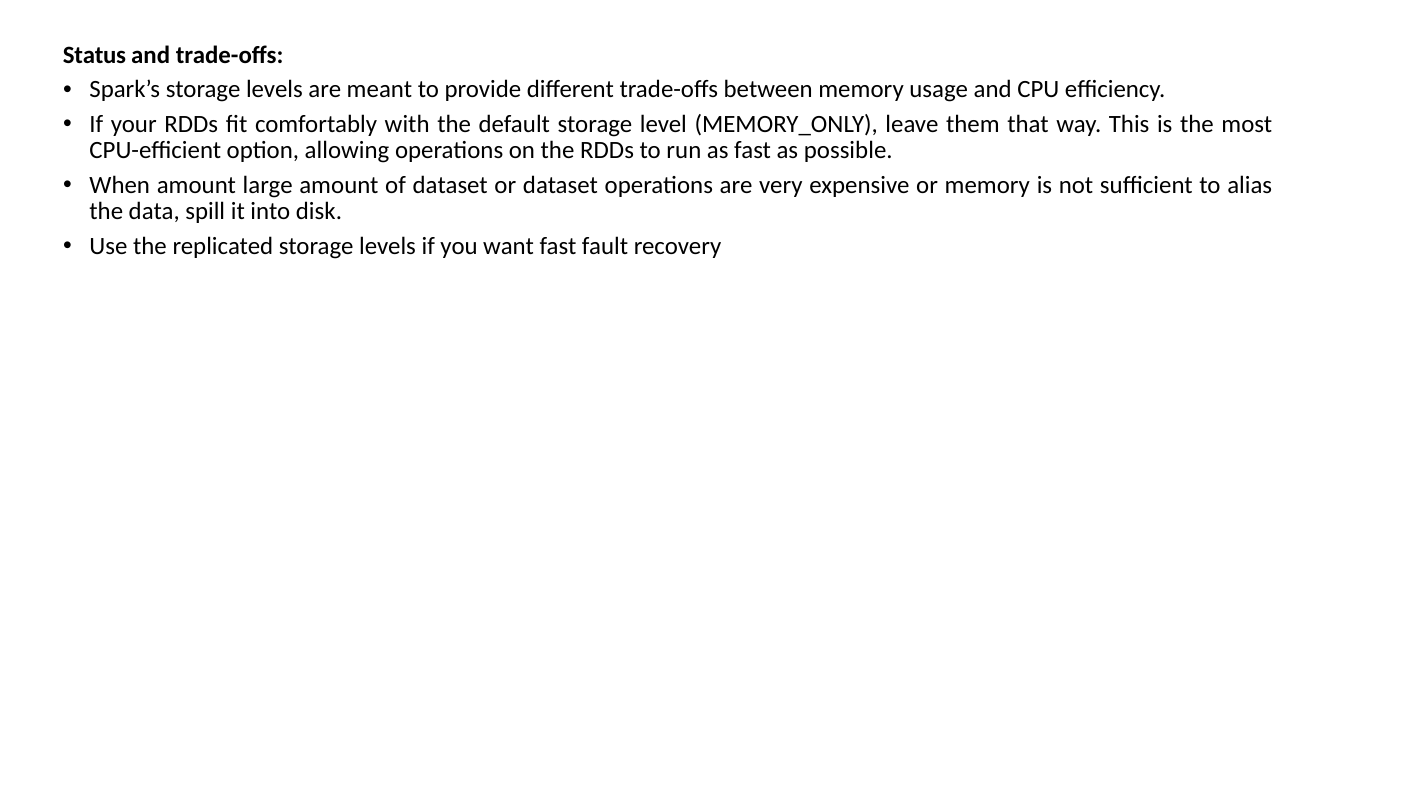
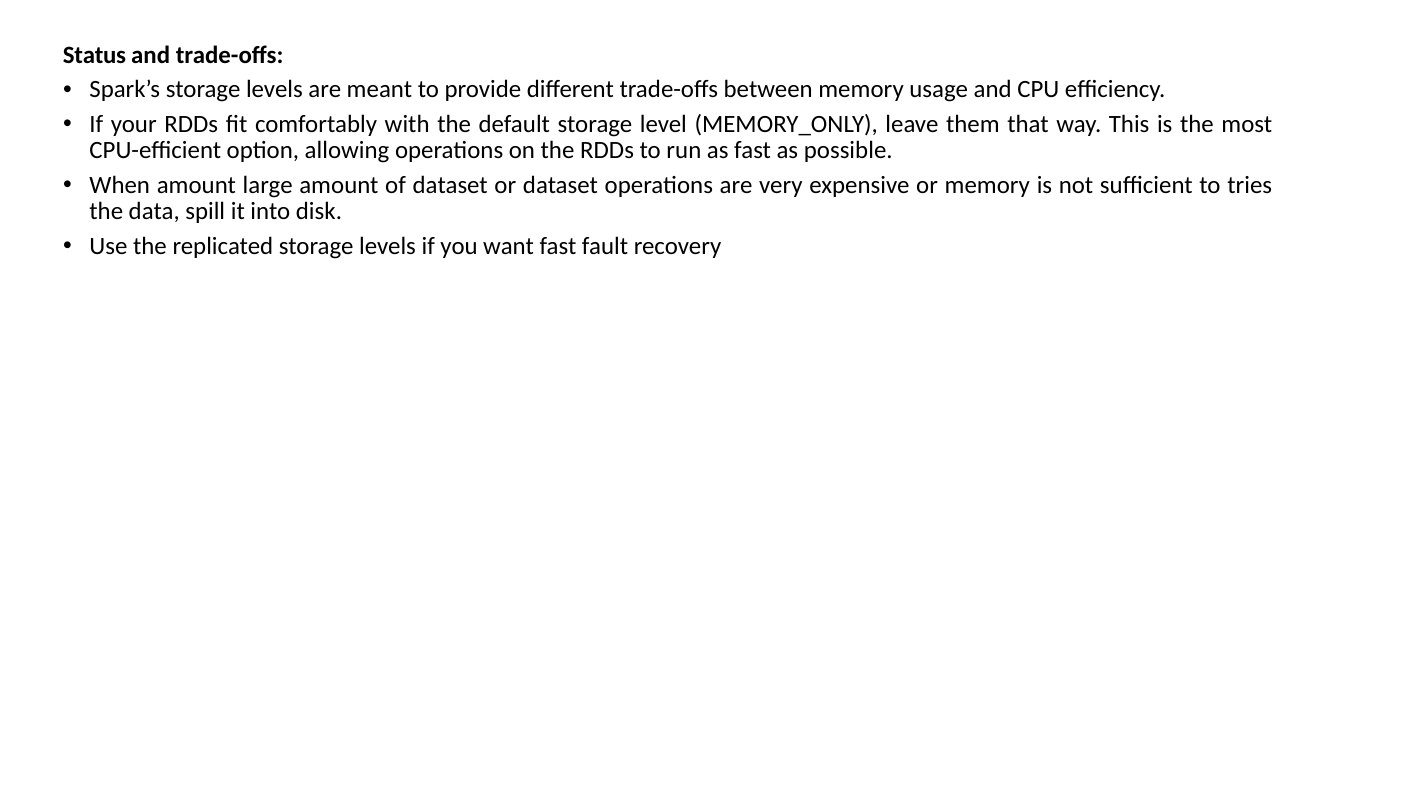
alias: alias -> tries
